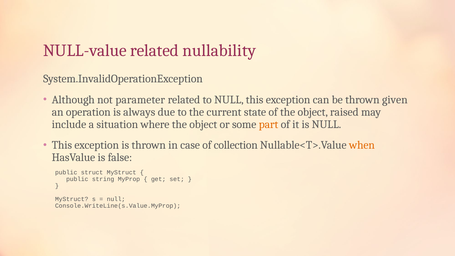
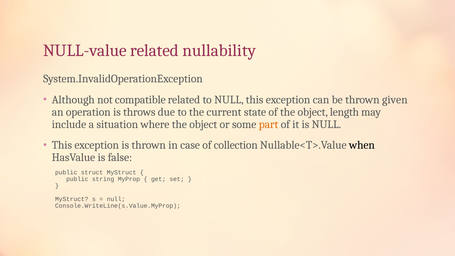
parameter: parameter -> compatible
always: always -> throws
raised: raised -> length
when colour: orange -> black
